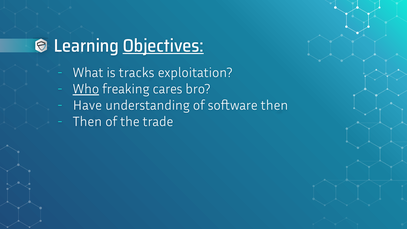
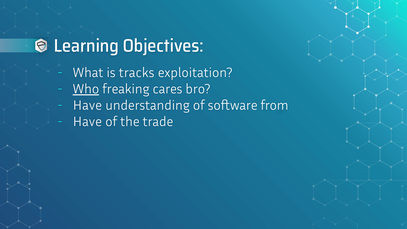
Objectives underline: present -> none
software then: then -> from
Then at (87, 122): Then -> Have
